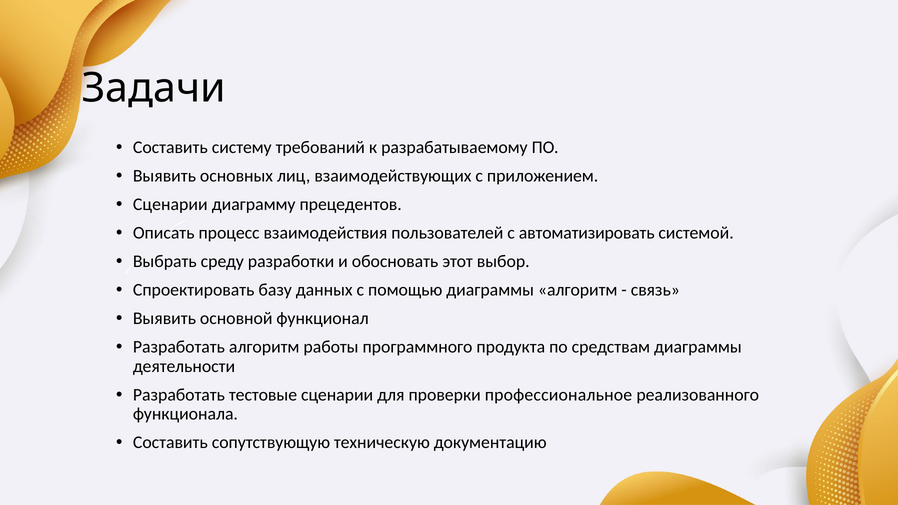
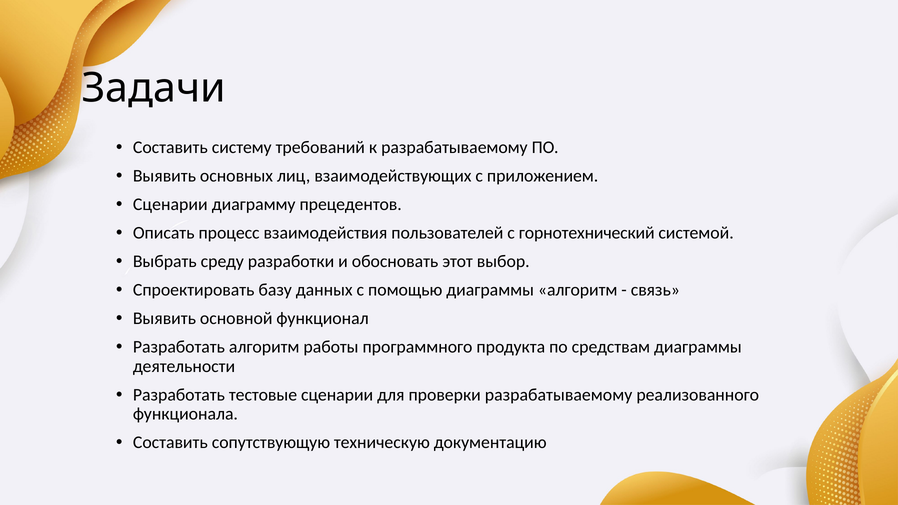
автоматизировать: автоматизировать -> горнотехнический
проверки профессиональное: профессиональное -> разрабатываемому
